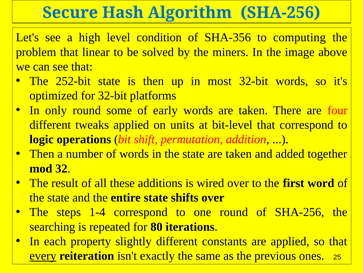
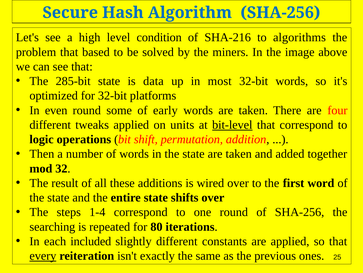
SHA-356: SHA-356 -> SHA-216
computing: computing -> algorithms
linear: linear -> based
252-bit: 252-bit -> 285-bit
is then: then -> data
only: only -> even
bit-level underline: none -> present
property: property -> included
